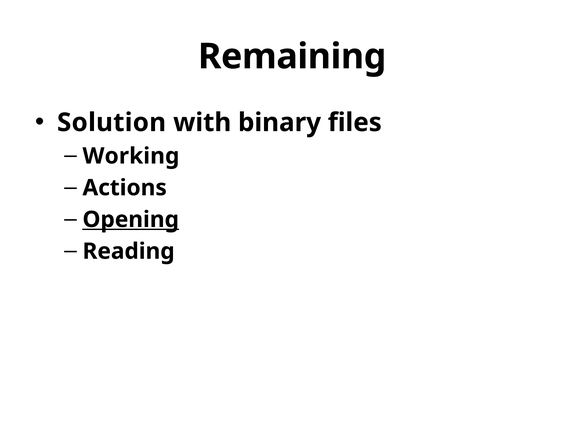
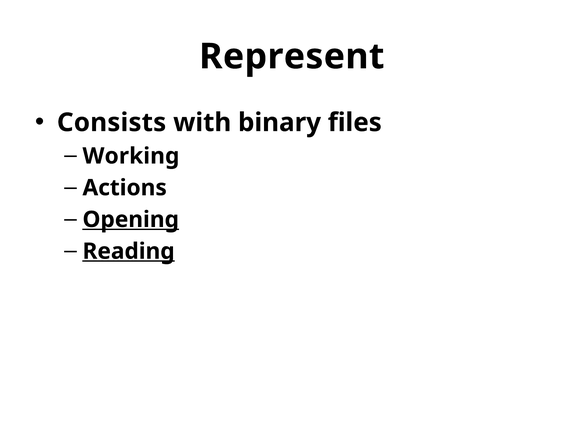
Remaining: Remaining -> Represent
Solution: Solution -> Consists
Reading underline: none -> present
